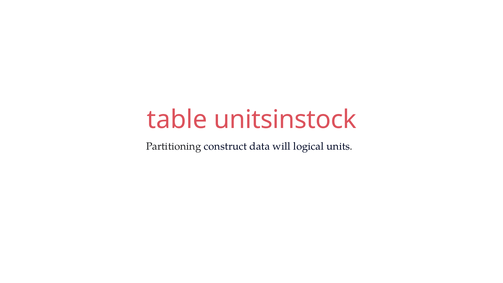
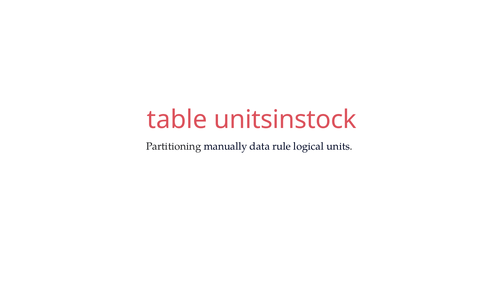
construct: construct -> manually
will: will -> rule
